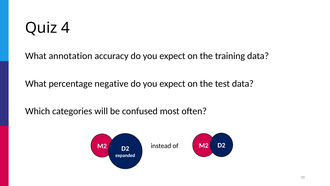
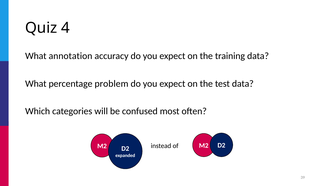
negative: negative -> problem
